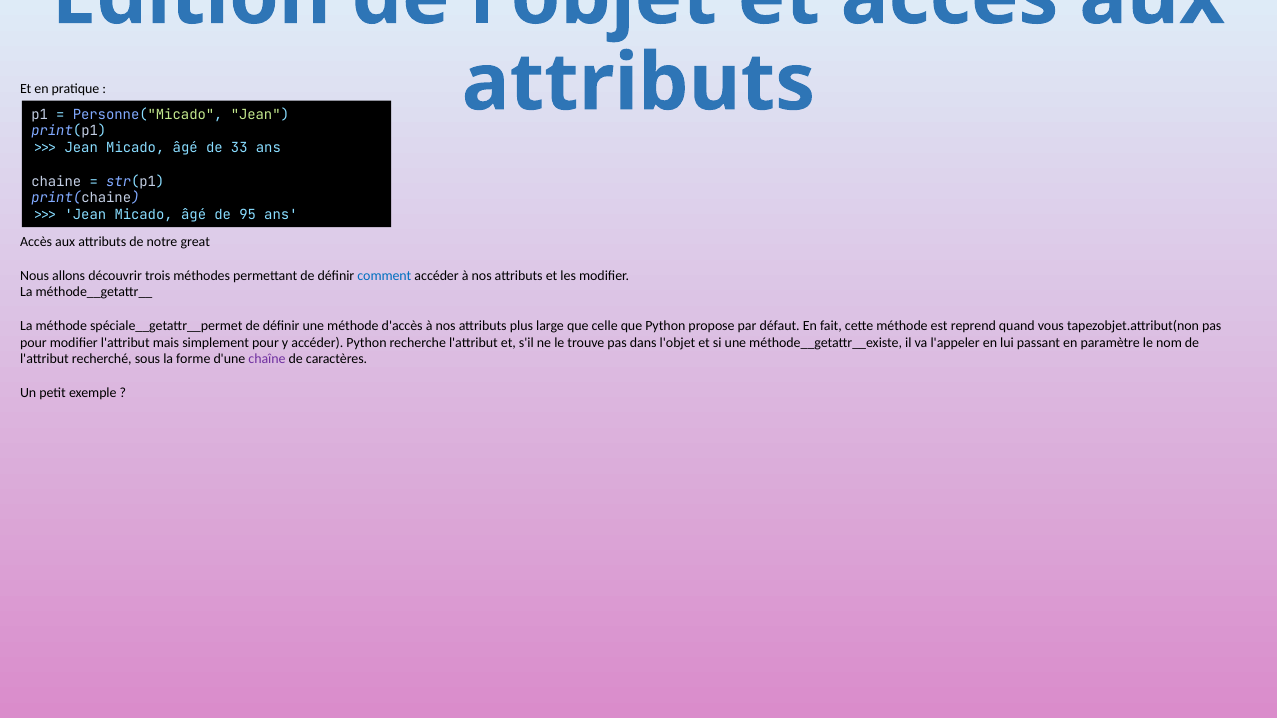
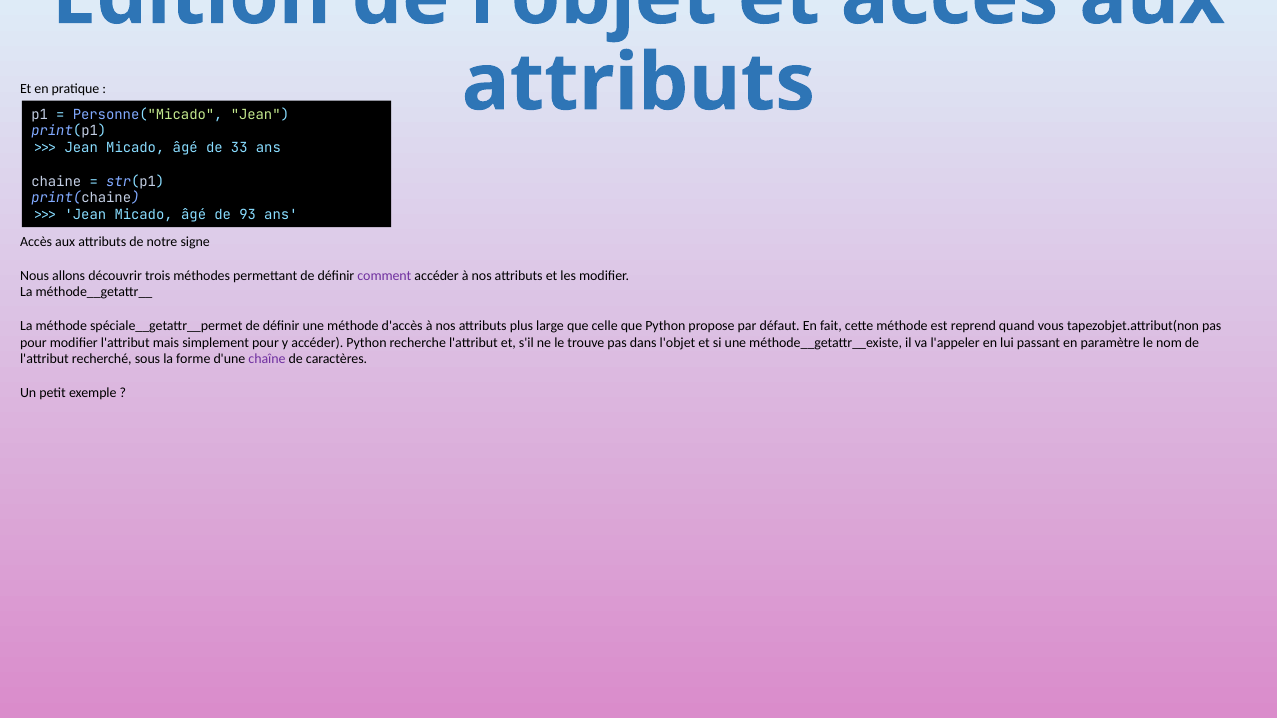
95: 95 -> 93
great: great -> signe
comment colour: blue -> purple
